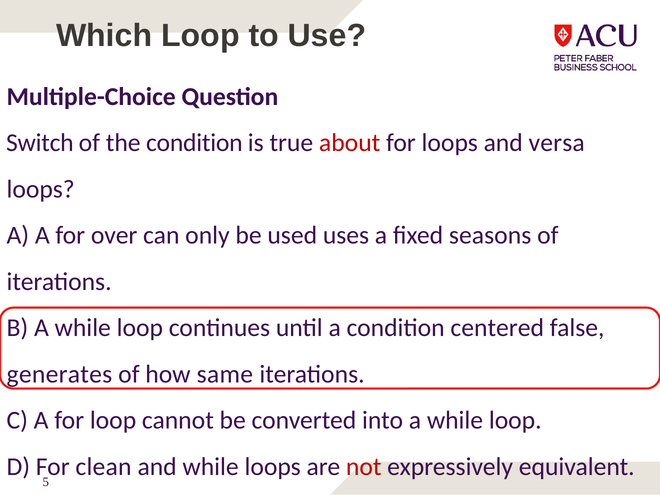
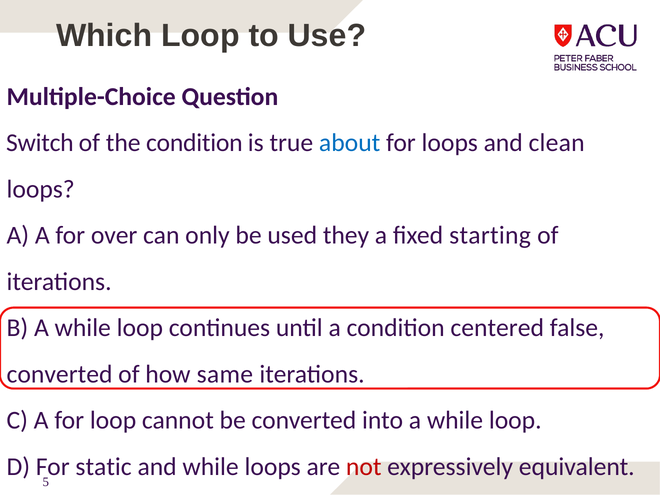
about colour: red -> blue
versa: versa -> clean
uses: uses -> they
seasons: seasons -> starting
generates at (59, 374): generates -> converted
clean: clean -> static
